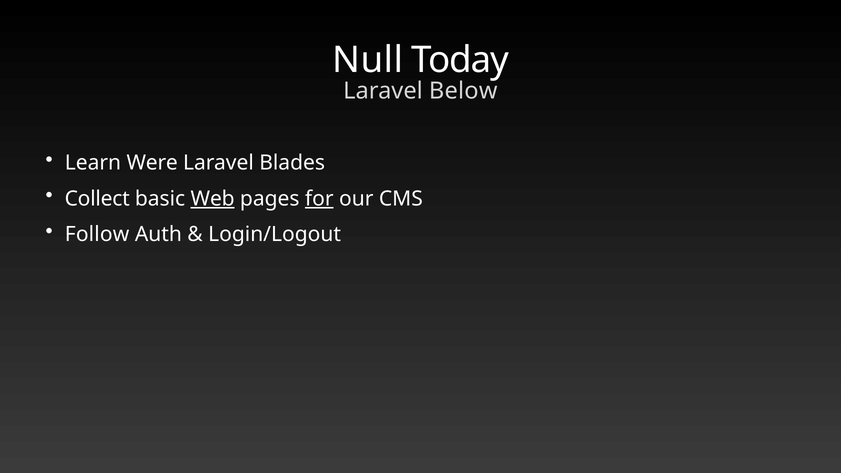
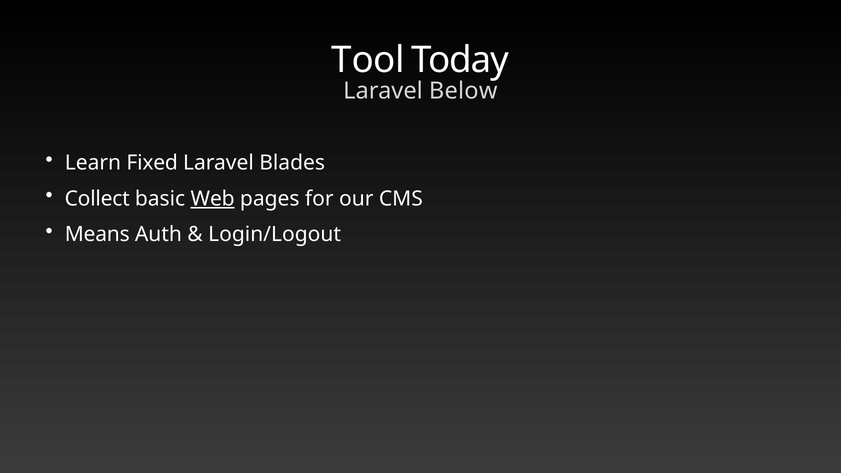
Null: Null -> Tool
Were: Were -> Fixed
for underline: present -> none
Follow: Follow -> Means
